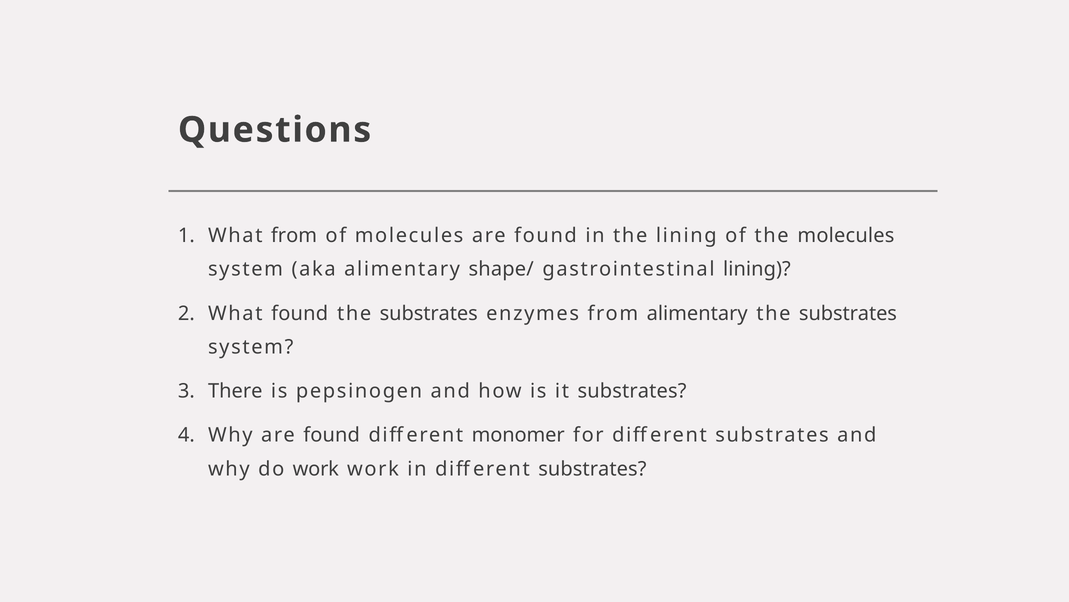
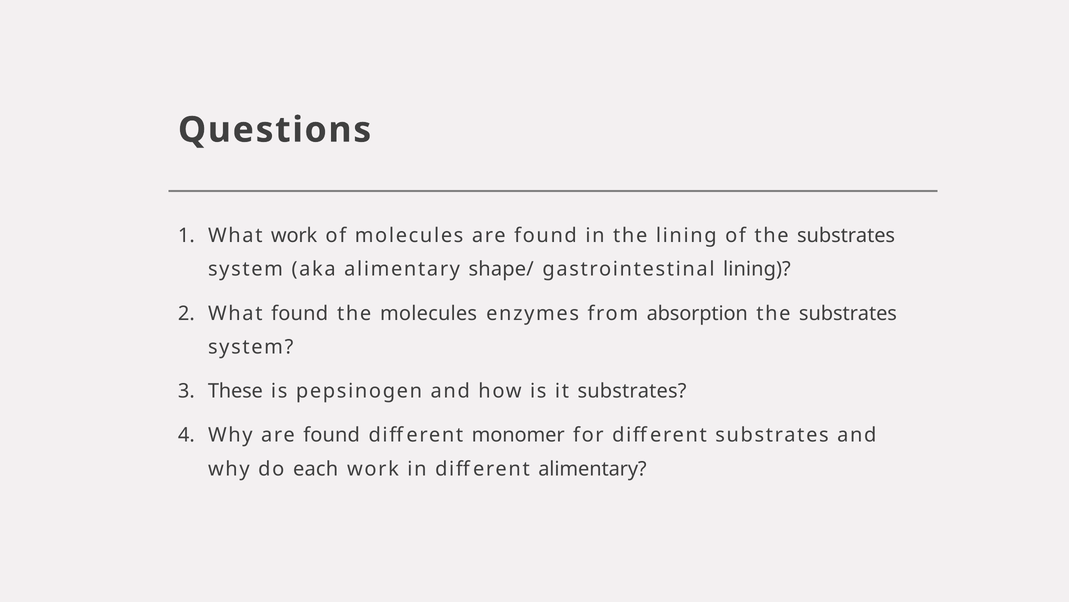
What from: from -> work
of the molecules: molecules -> substrates
substrates at (429, 313): substrates -> molecules
from alimentary: alimentary -> absorption
There: There -> These
do work: work -> each
in different substrates: substrates -> alimentary
